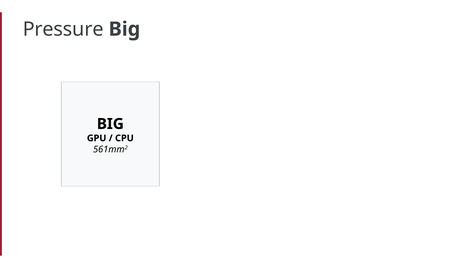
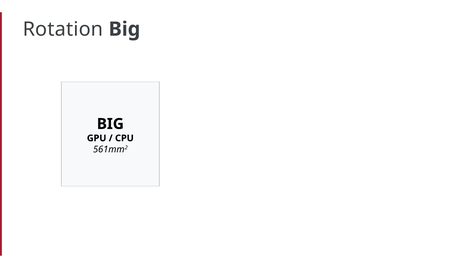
Pressure: Pressure -> Rotation
